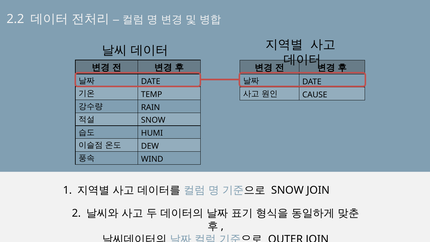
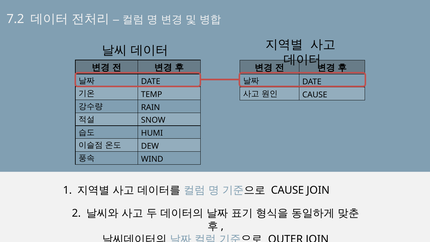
2.2: 2.2 -> 7.2
SNOW at (287, 190): SNOW -> CAUSE
